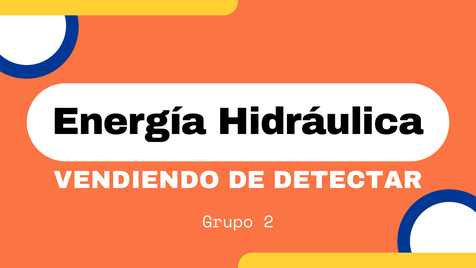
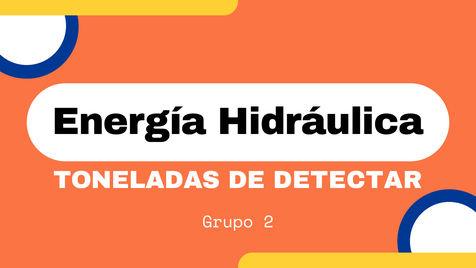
VENDIENDO: VENDIENDO -> TONELADAS
